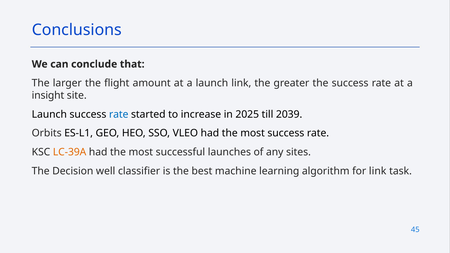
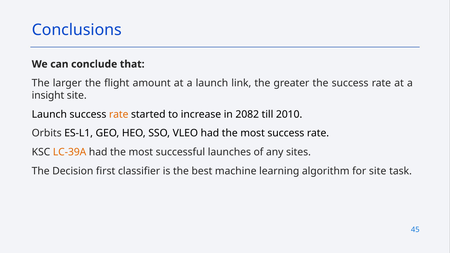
rate at (119, 114) colour: blue -> orange
2025: 2025 -> 2082
2039: 2039 -> 2010
well: well -> first
for link: link -> site
